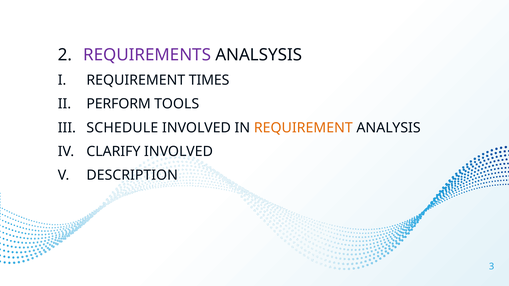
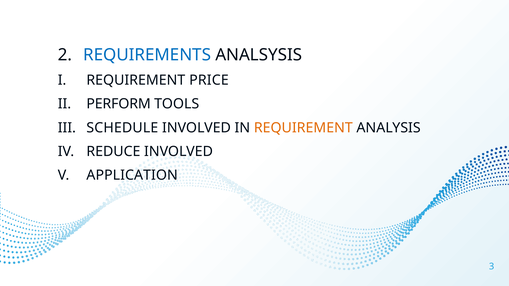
REQUIREMENTS colour: purple -> blue
TIMES: TIMES -> PRICE
CLARIFY: CLARIFY -> REDUCE
DESCRIPTION: DESCRIPTION -> APPLICATION
